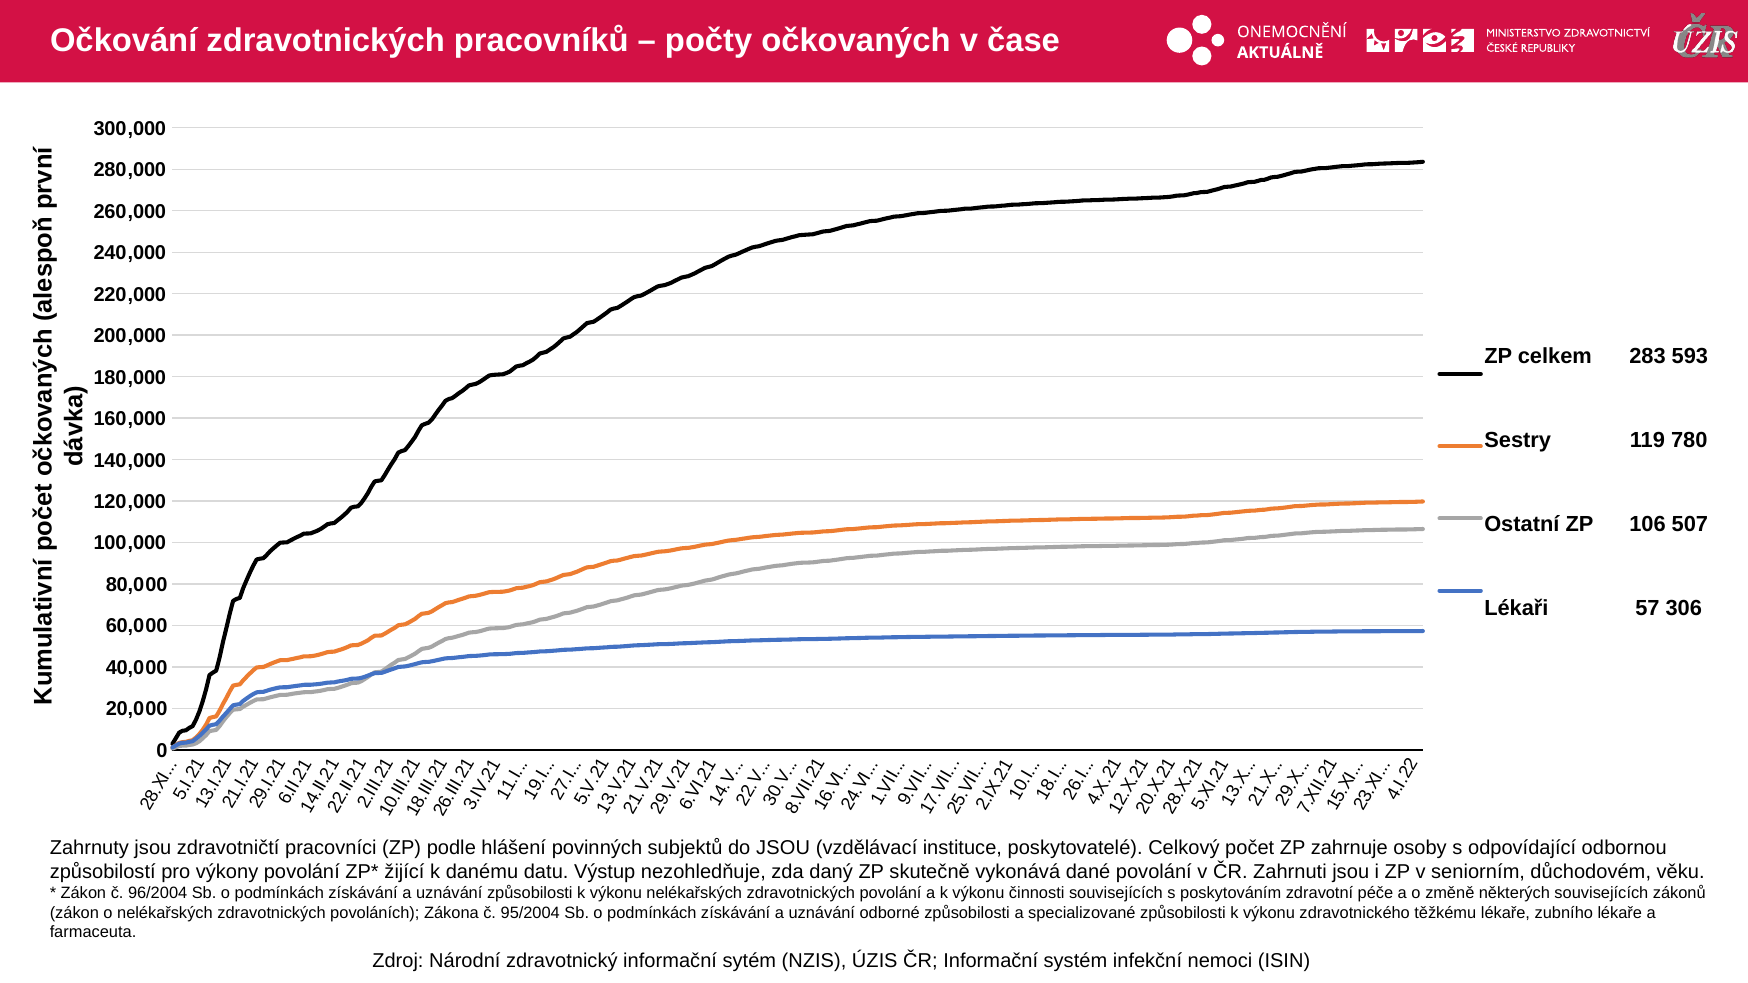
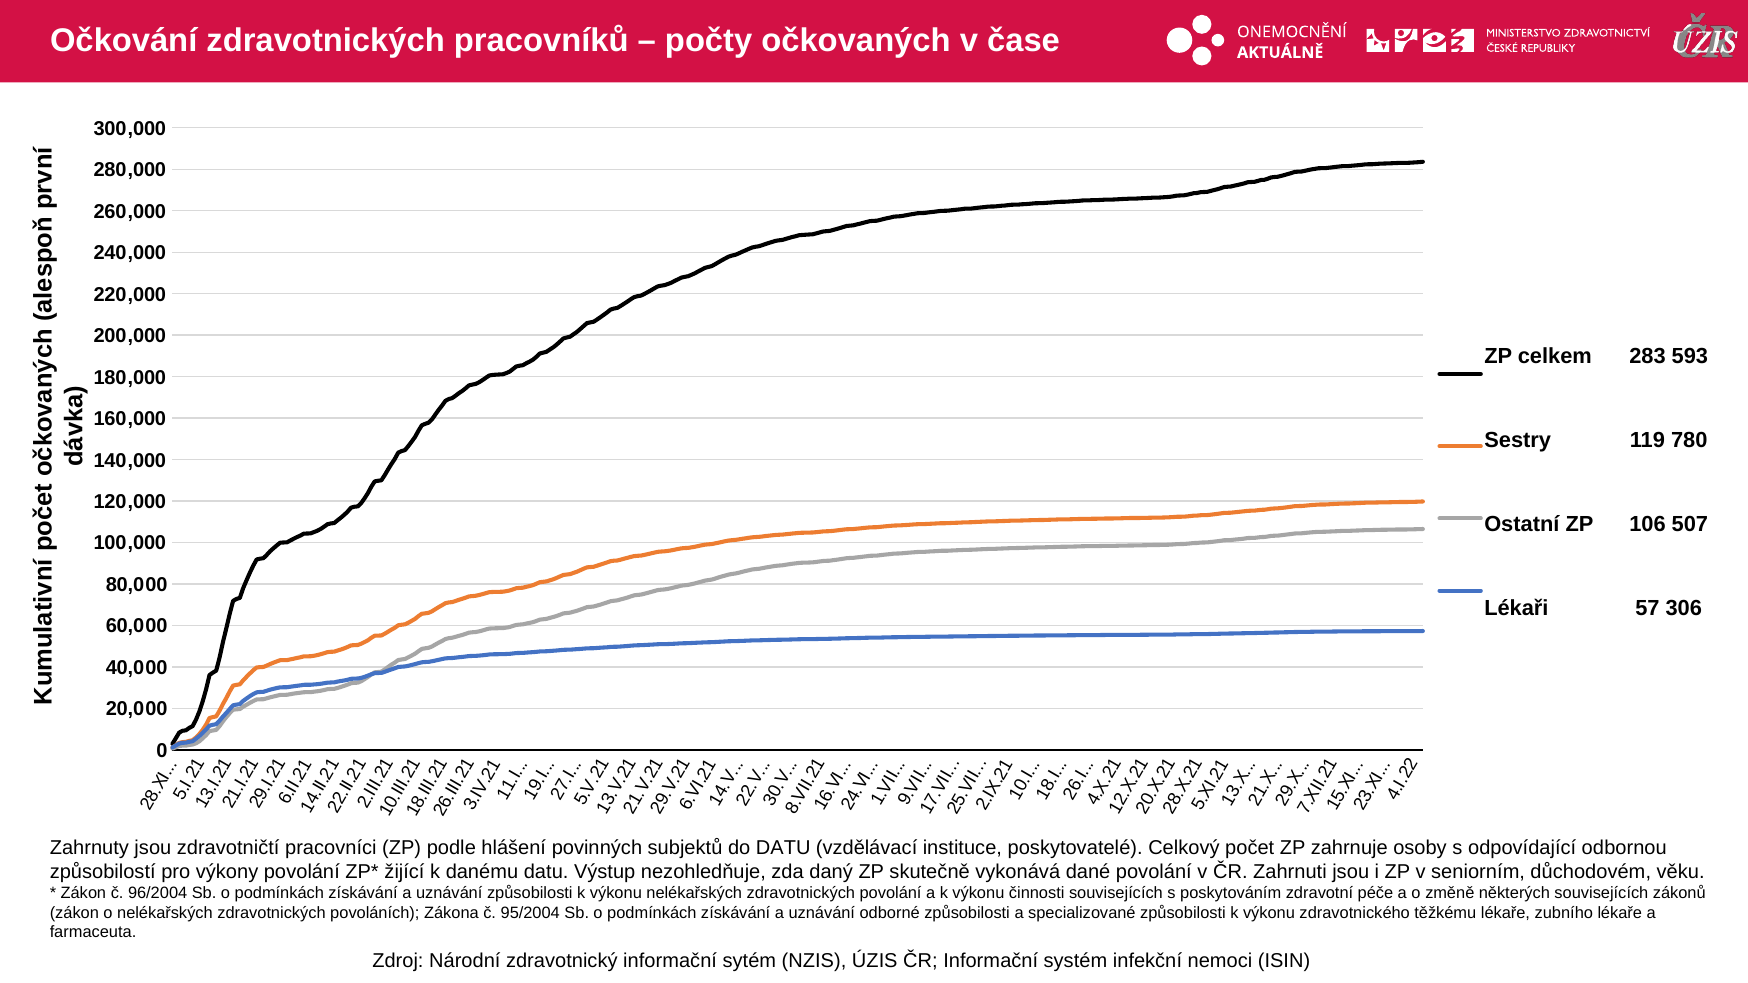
do JSOU: JSOU -> DATU
